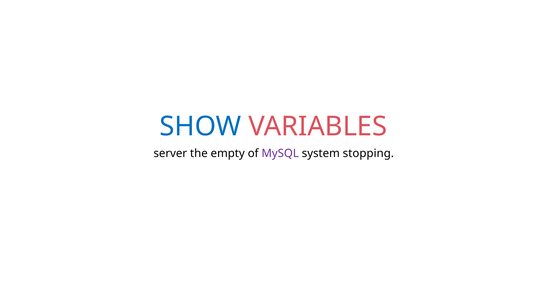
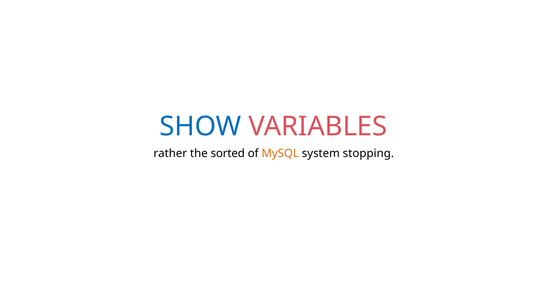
server: server -> rather
empty: empty -> sorted
MySQL colour: purple -> orange
